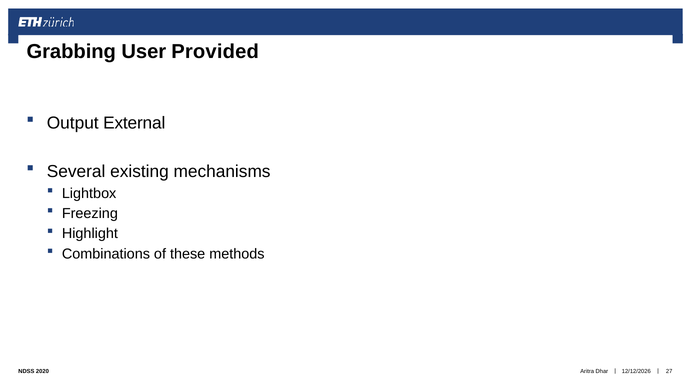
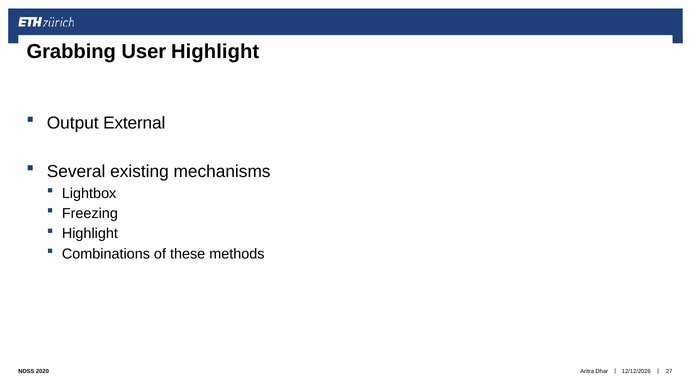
User Provided: Provided -> Highlight
